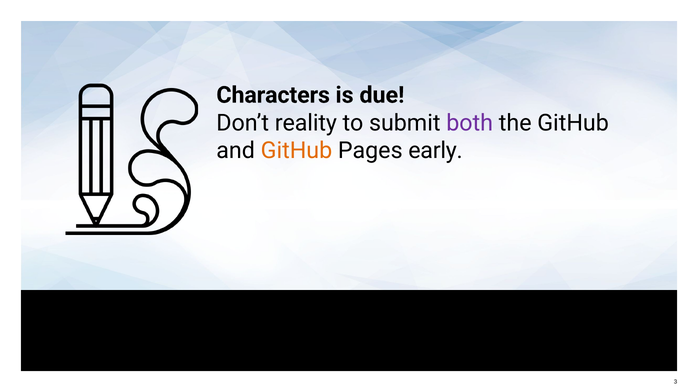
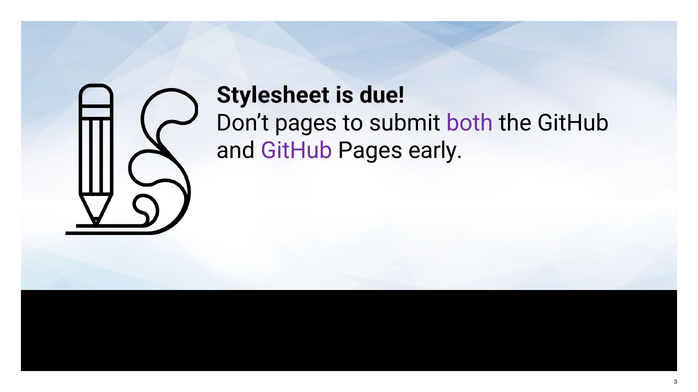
Characters: Characters -> Stylesheet
Don’t reality: reality -> pages
GitHub at (296, 151) colour: orange -> purple
